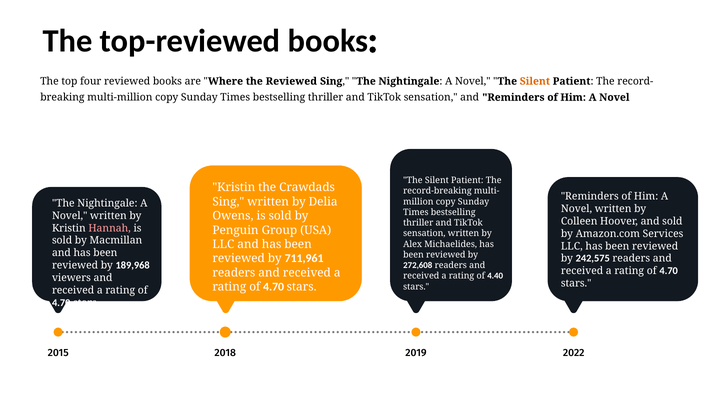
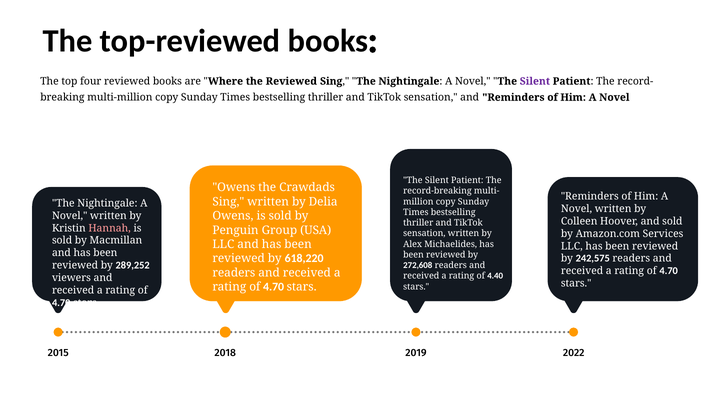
Silent at (535, 81) colour: orange -> purple
Kristin at (234, 188): Kristin -> Owens
711,961: 711,961 -> 618,220
189,968: 189,968 -> 289,252
